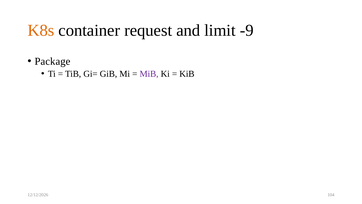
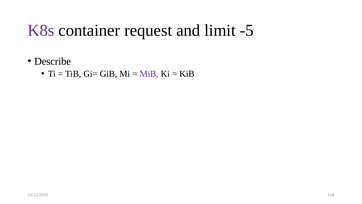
K8s colour: orange -> purple
-9: -9 -> -5
Package: Package -> Describe
